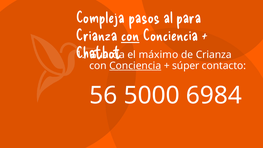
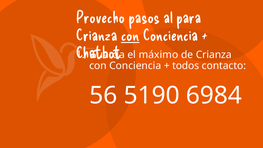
Compleja: Compleja -> Provecho
Conciencia at (135, 66) underline: present -> none
súper: súper -> todos
5000: 5000 -> 5190
